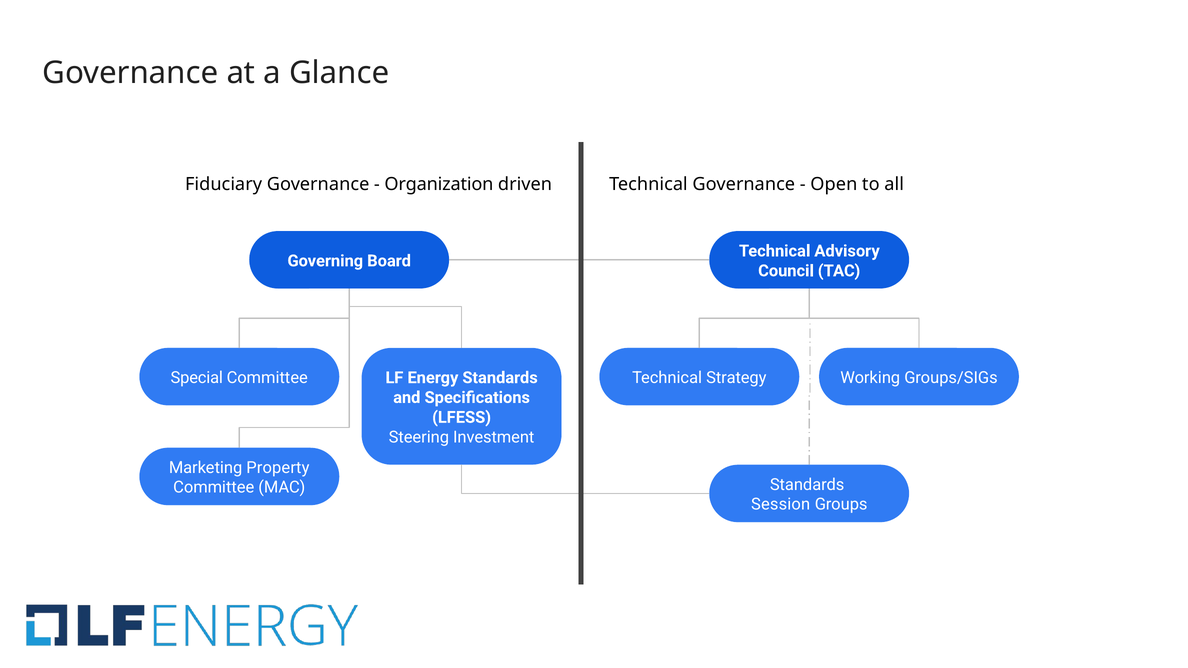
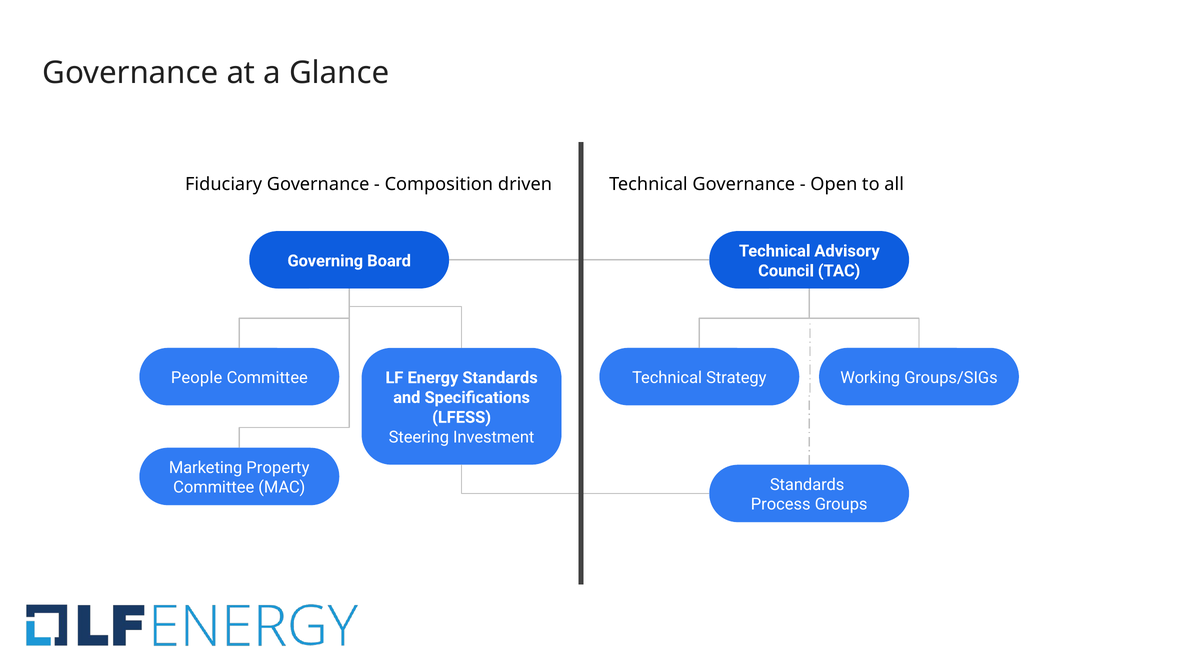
Organization: Organization -> Composition
Special: Special -> People
Session: Session -> Process
